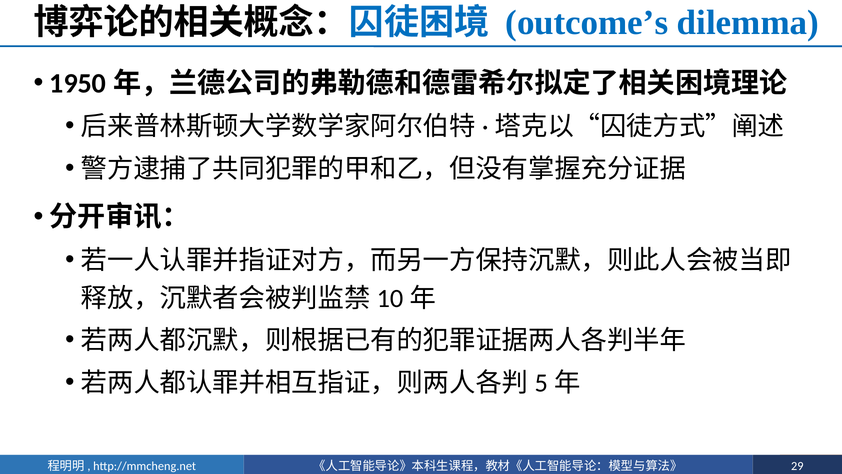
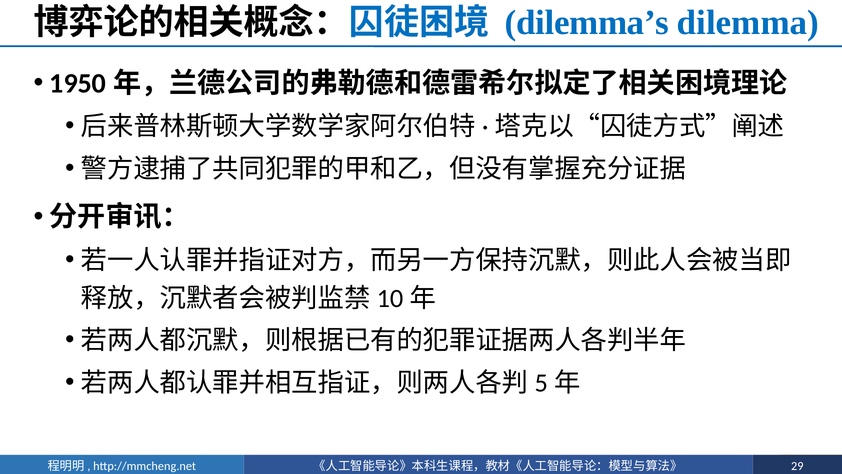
outcome’s: outcome’s -> dilemma’s
